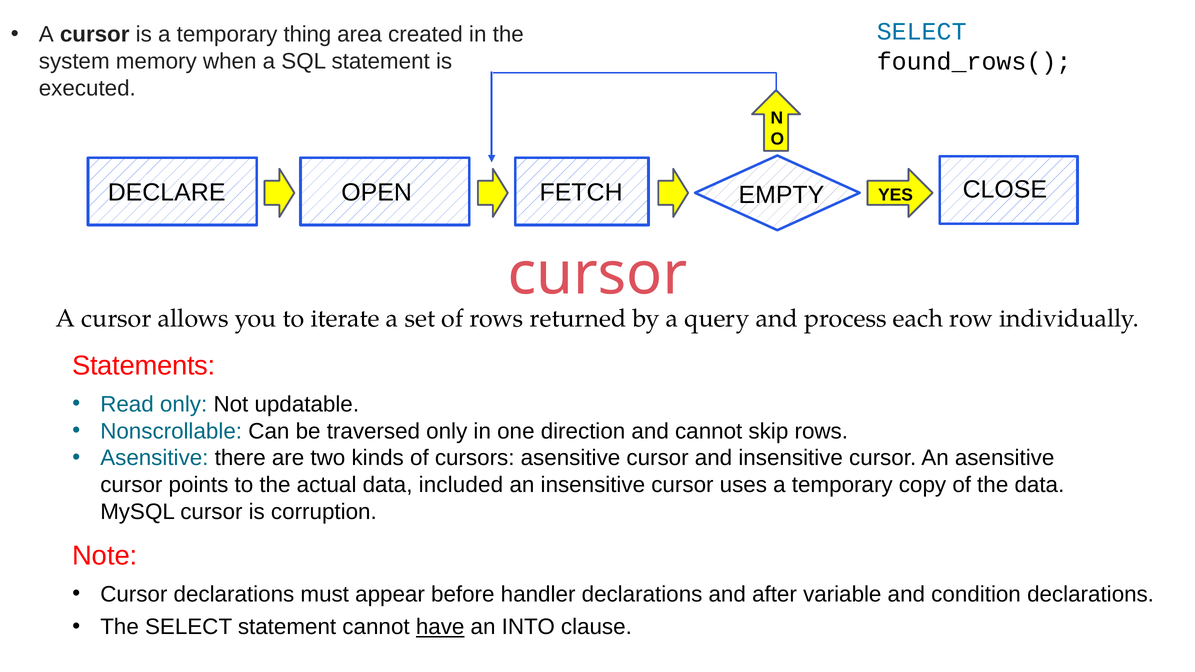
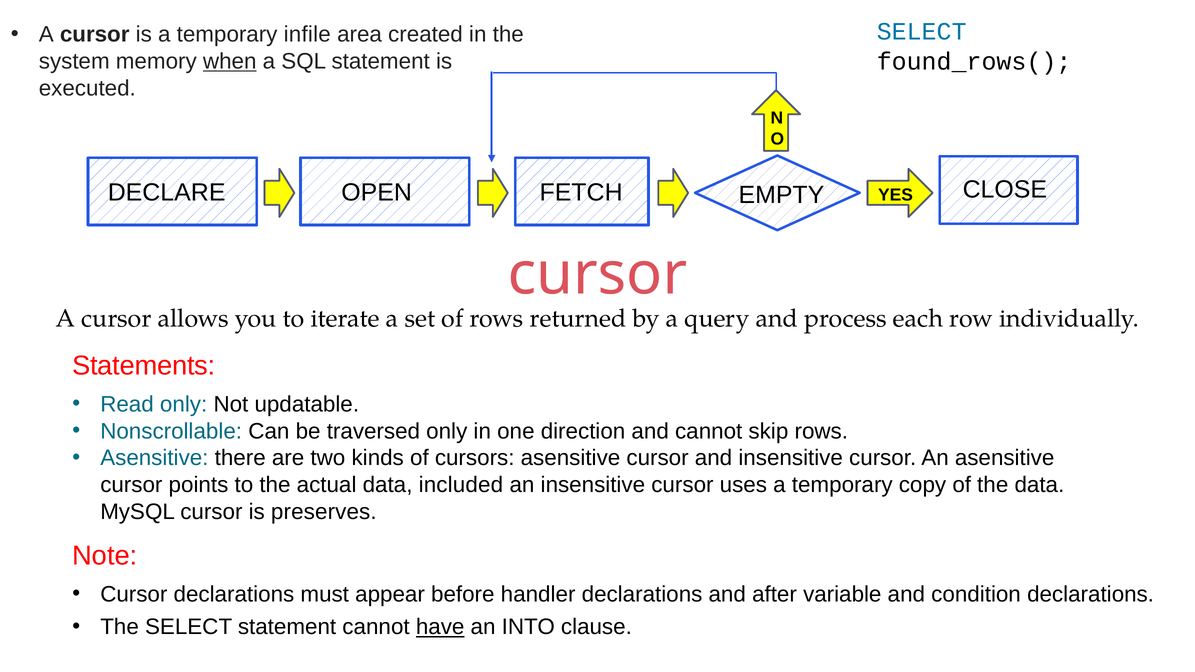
thing: thing -> infile
when underline: none -> present
corruption: corruption -> preserves
